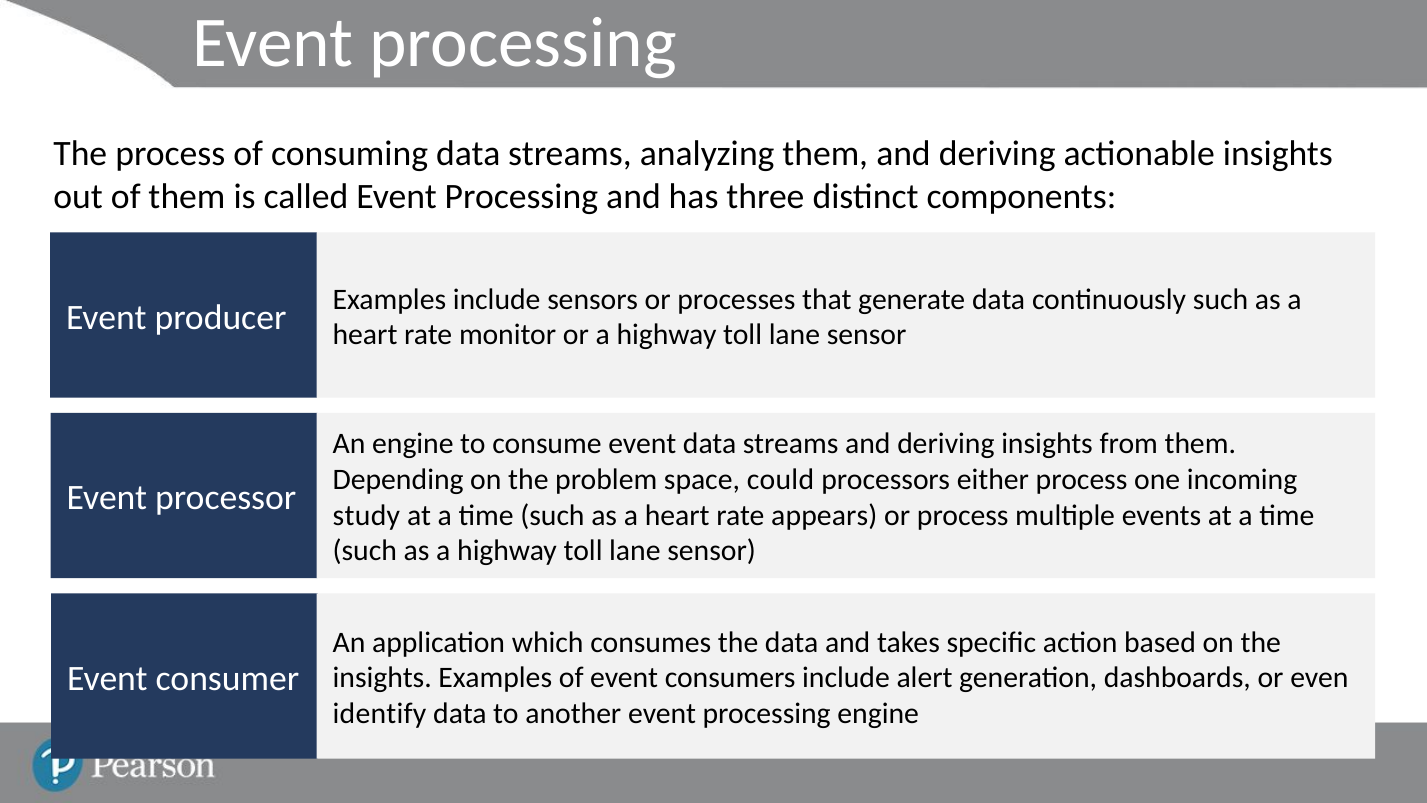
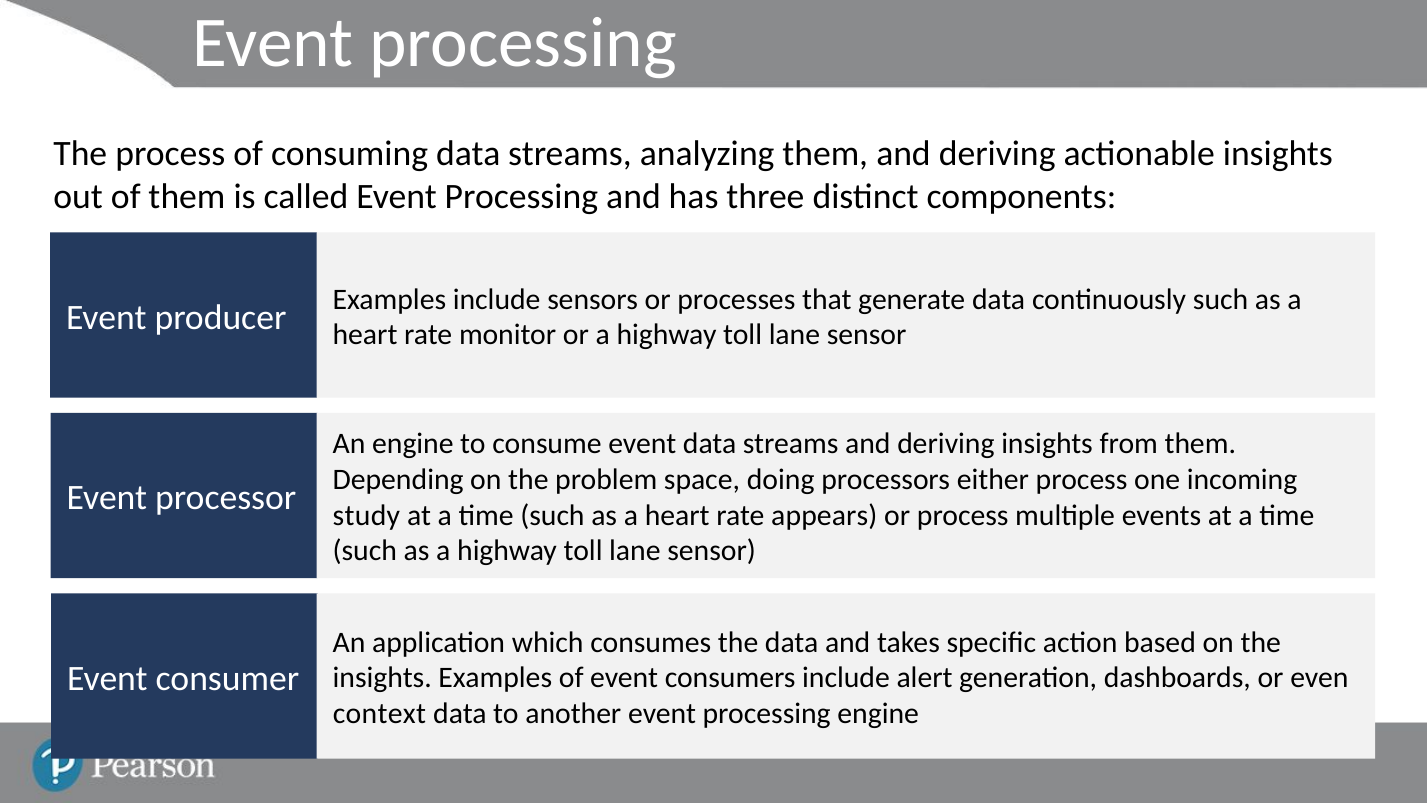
could: could -> doing
identify: identify -> context
